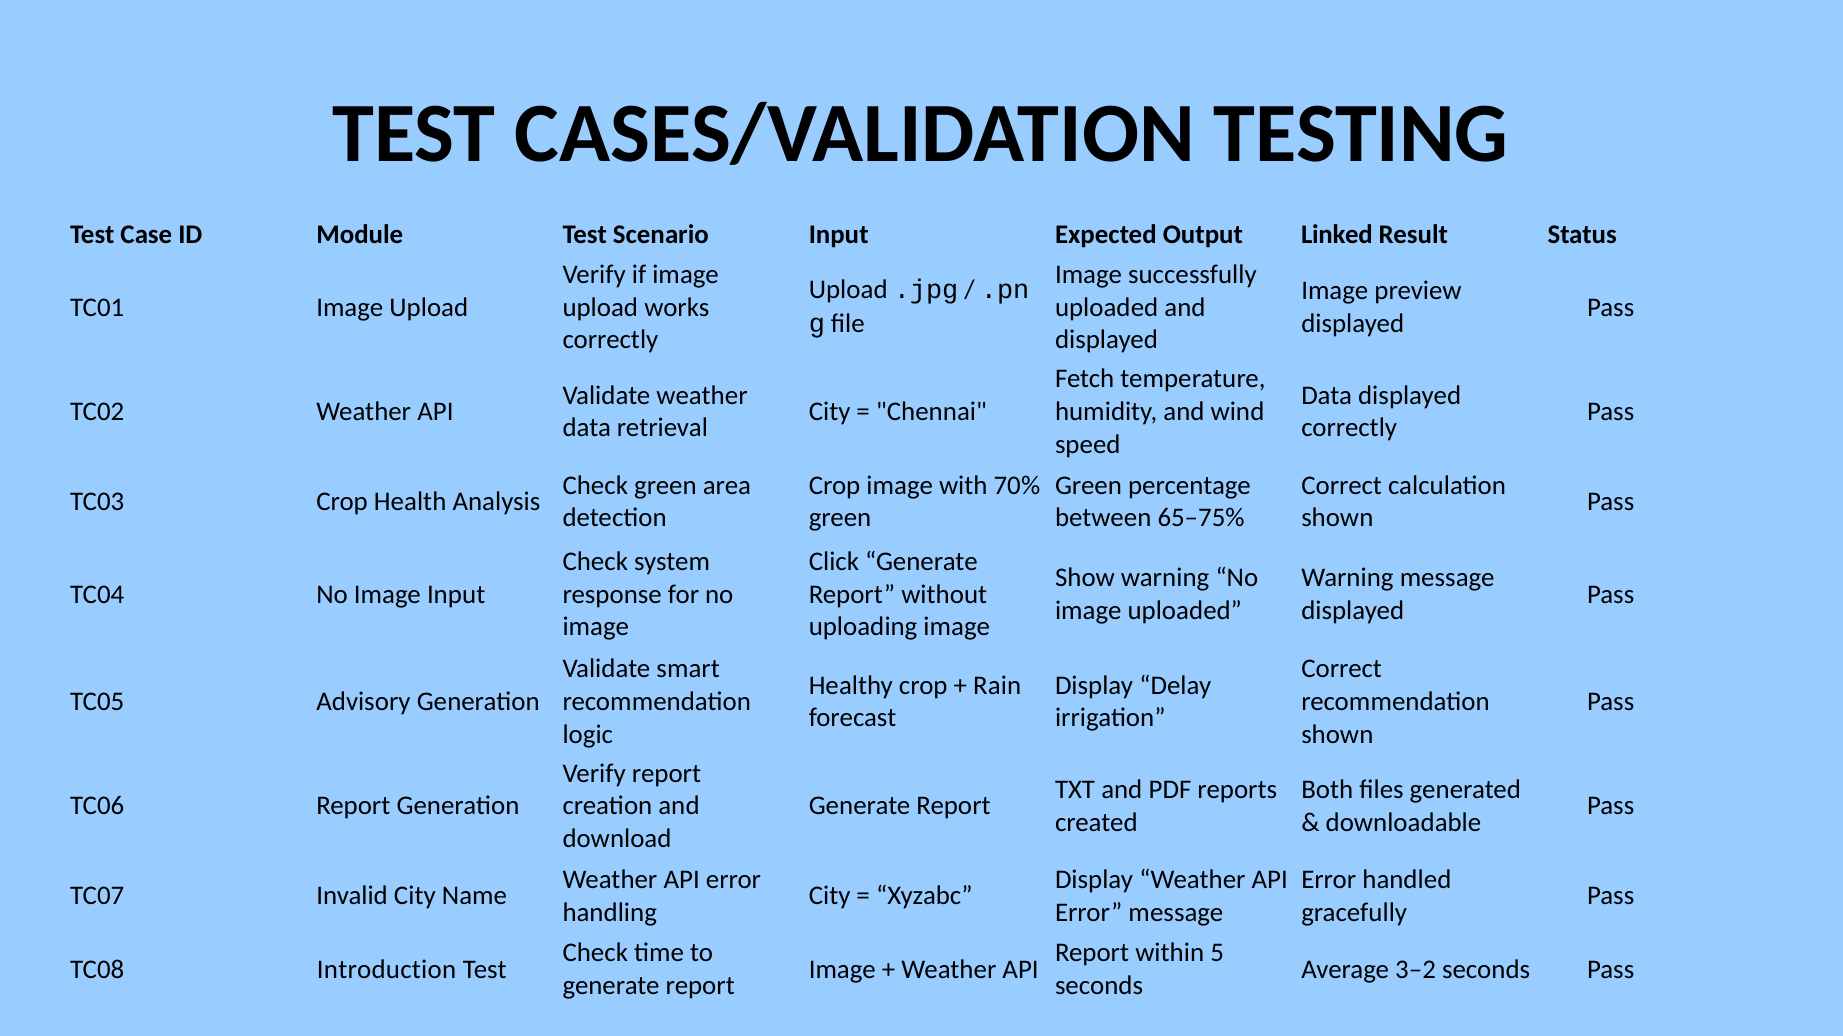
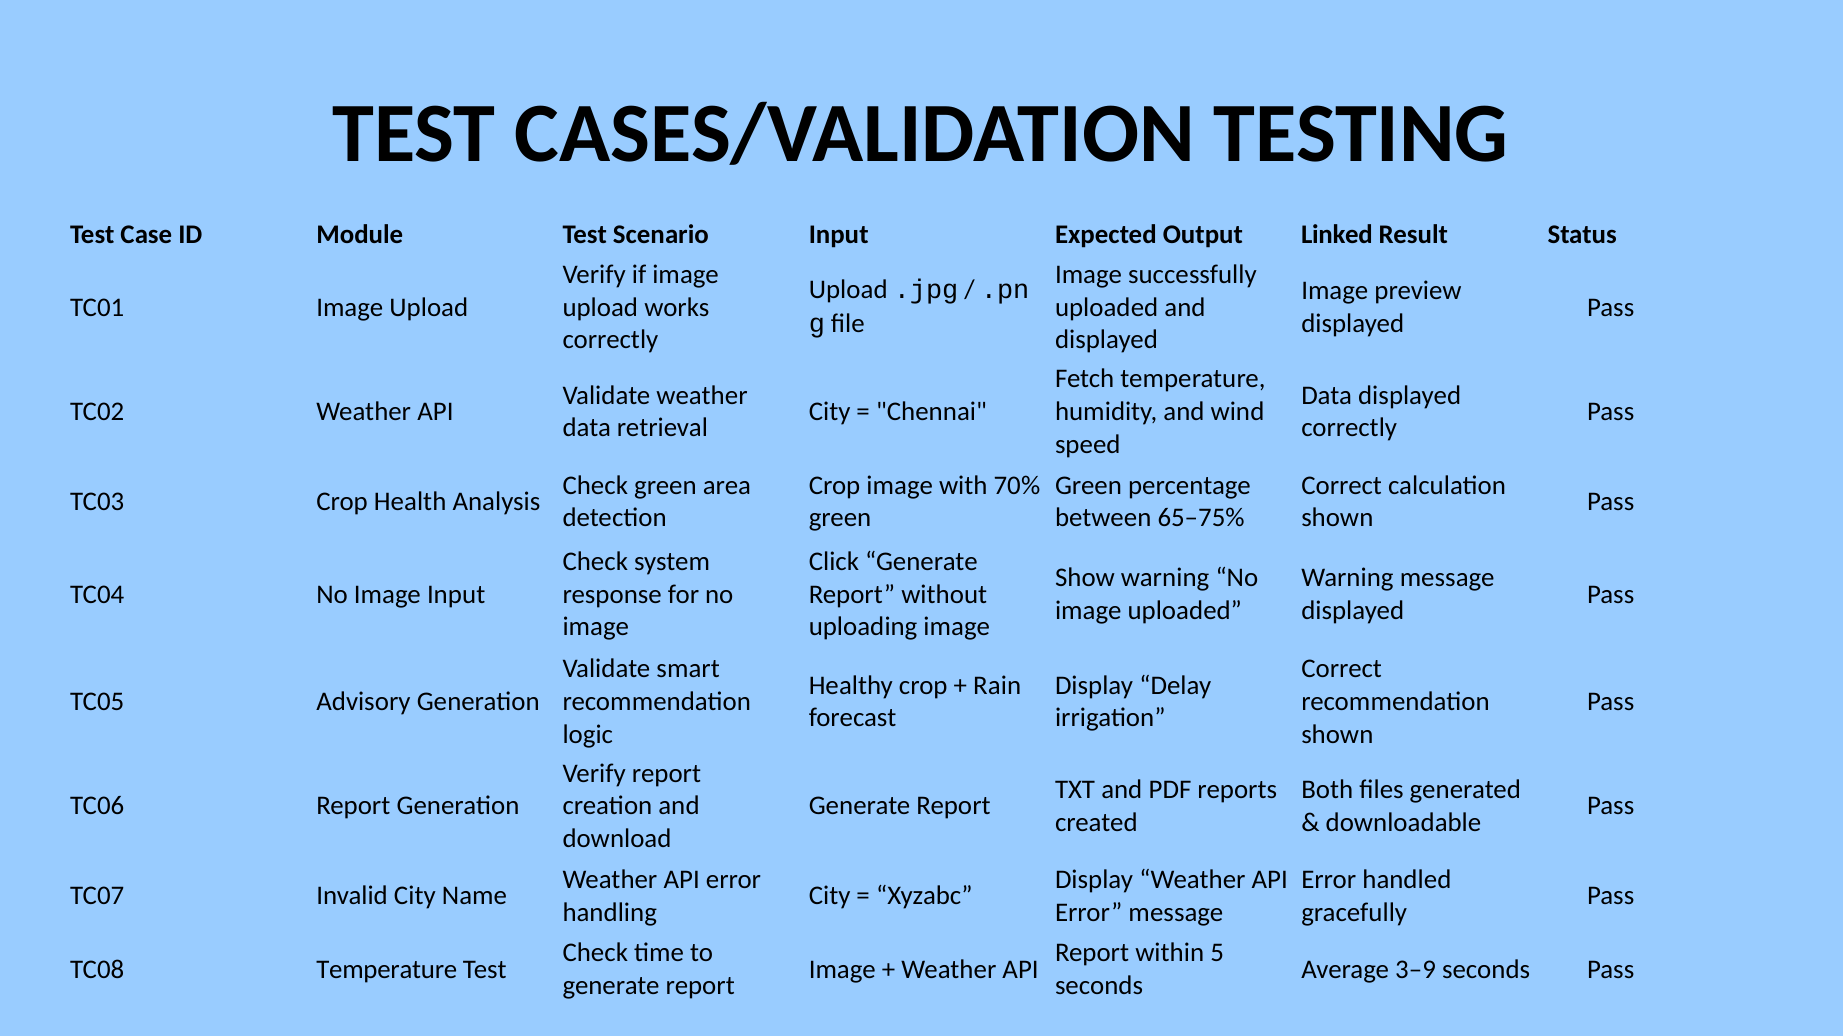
TC08 Introduction: Introduction -> Temperature
3–2: 3–2 -> 3–9
